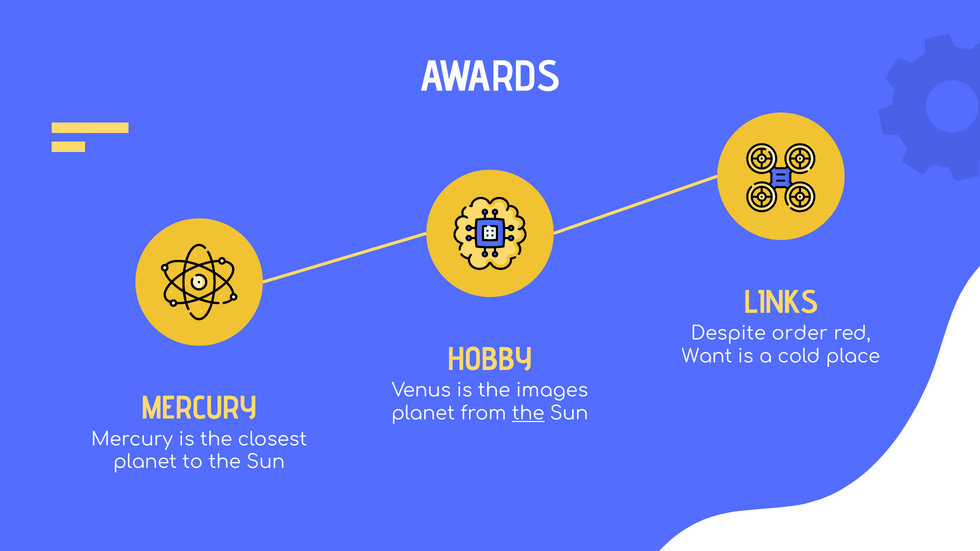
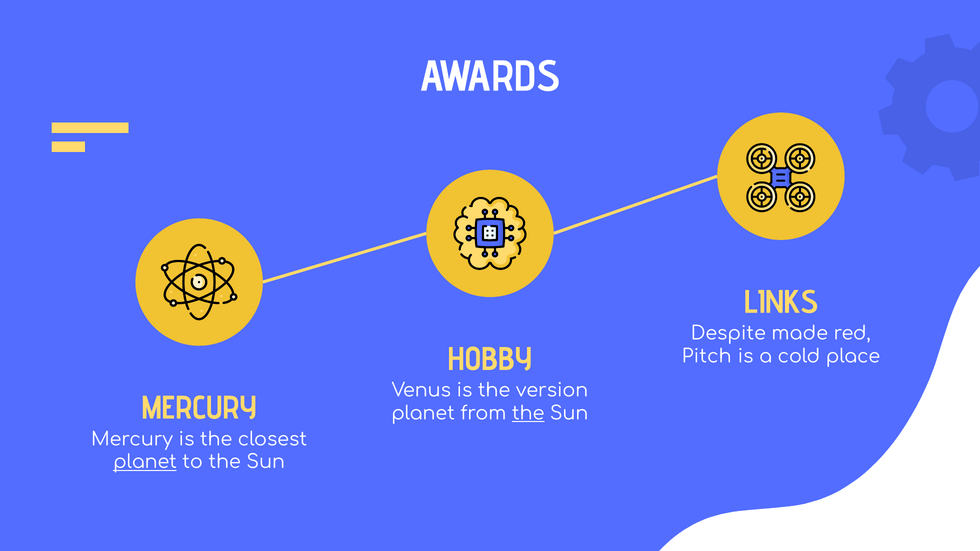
order: order -> made
Want: Want -> Pitch
images: images -> version
planet at (145, 462) underline: none -> present
